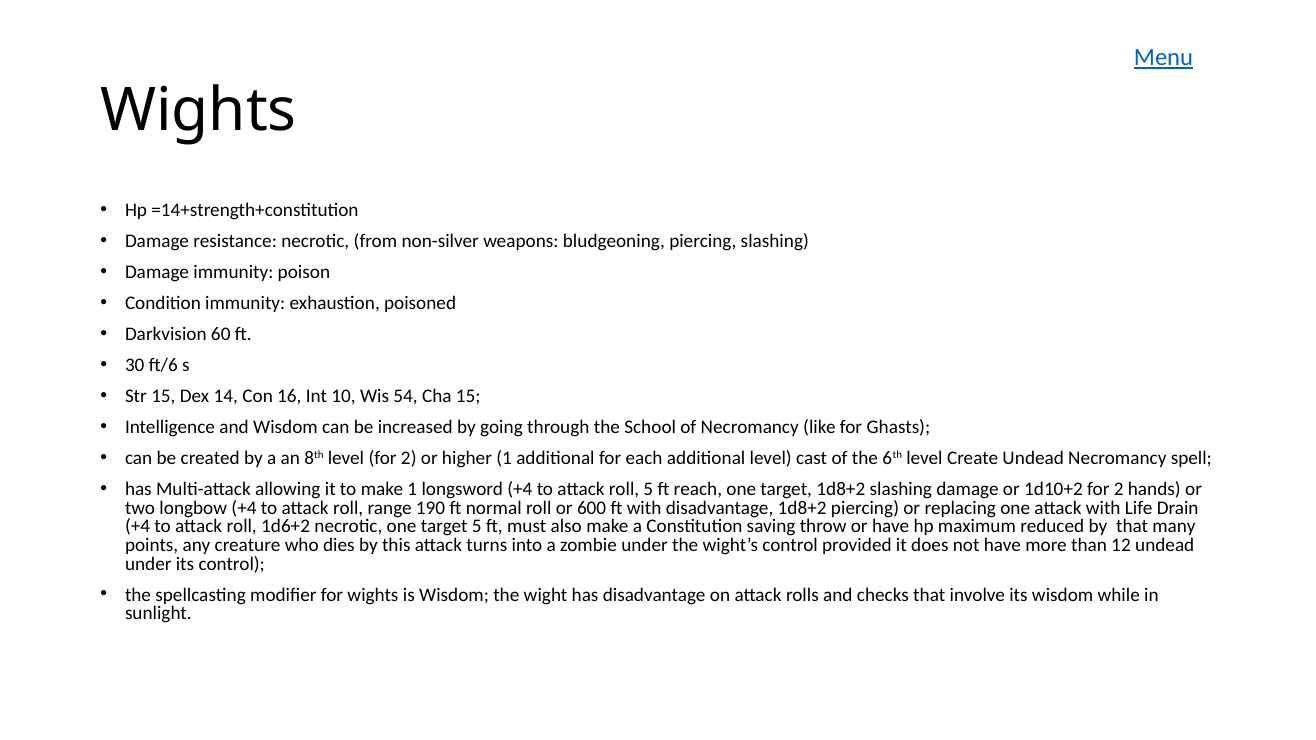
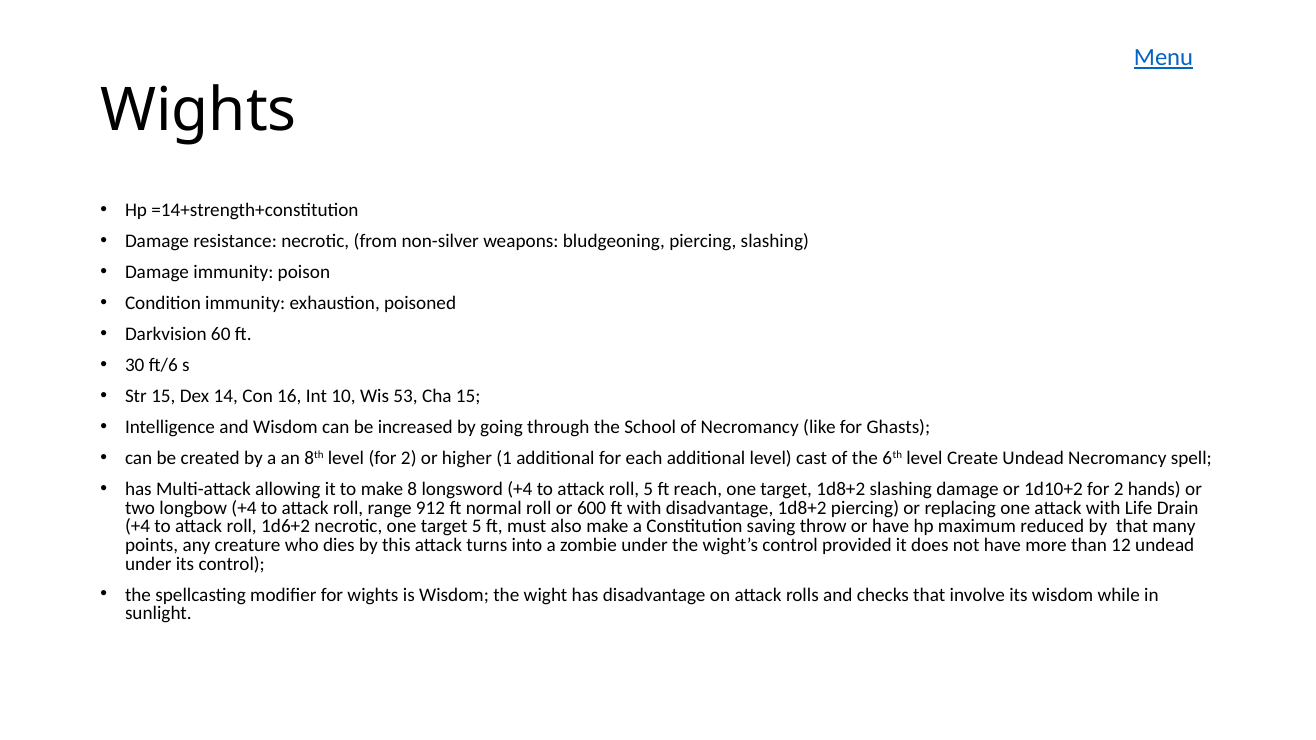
54: 54 -> 53
make 1: 1 -> 8
190: 190 -> 912
